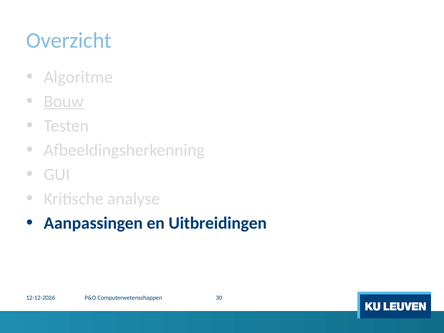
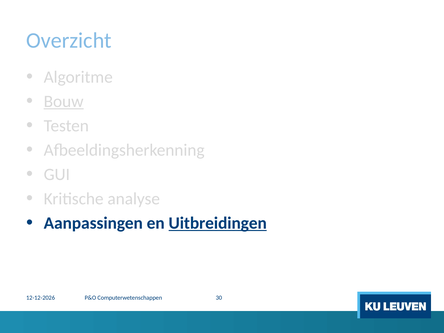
Uitbreidingen underline: none -> present
